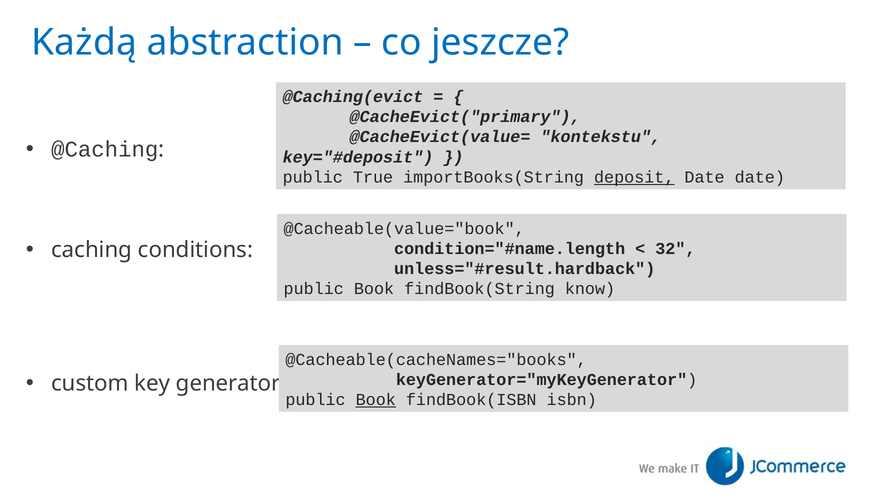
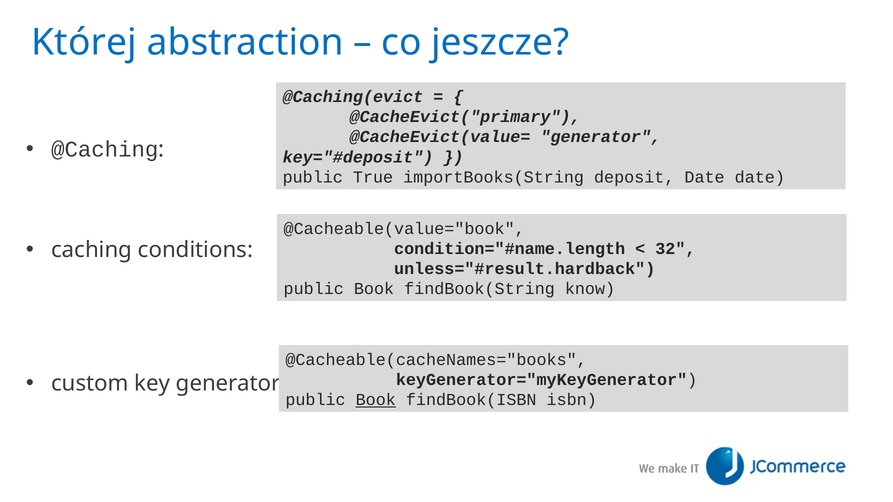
Każdą: Każdą -> Której
@CacheEvict(value= kontekstu: kontekstu -> generator
deposit underline: present -> none
